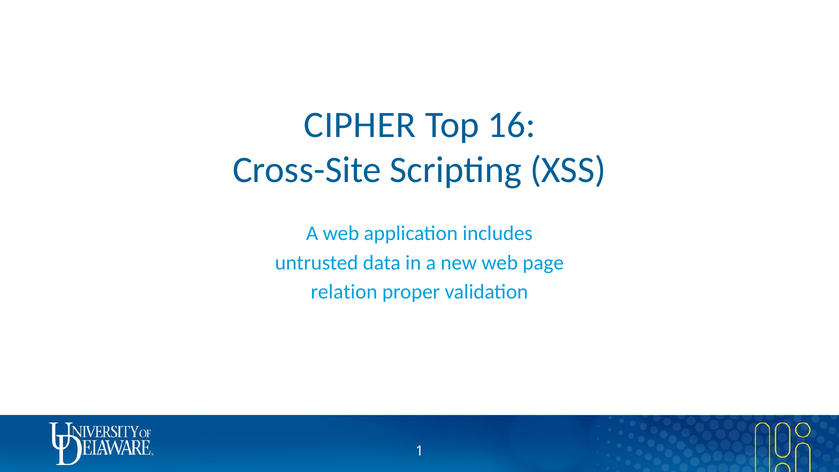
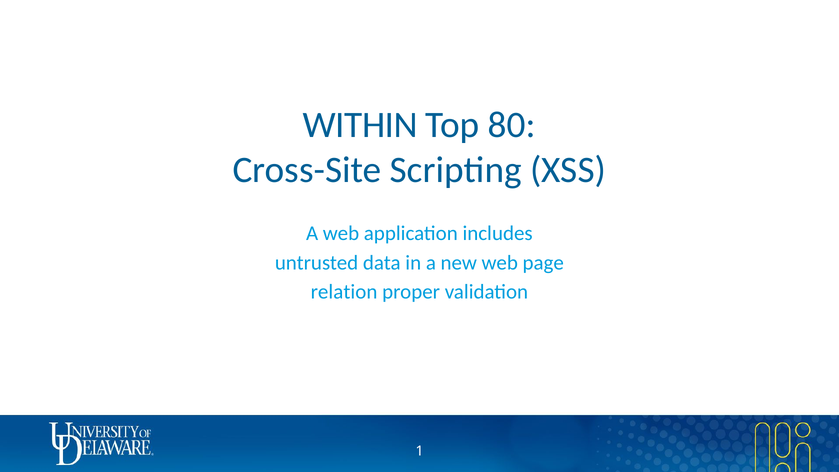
CIPHER: CIPHER -> WITHIN
16: 16 -> 80
